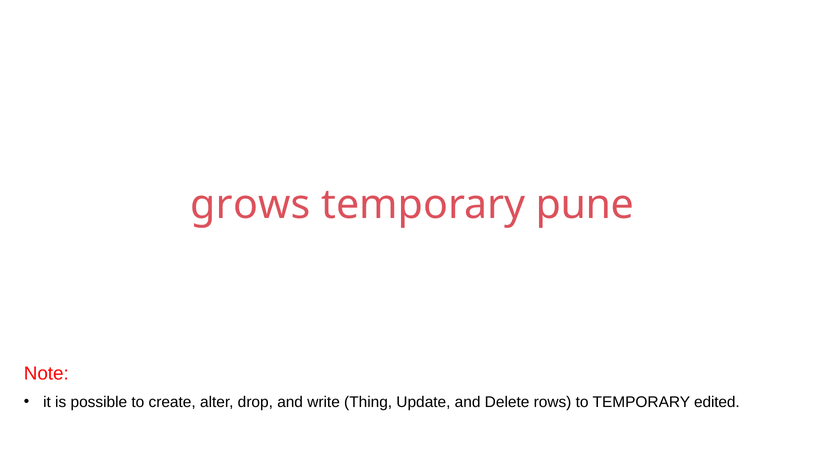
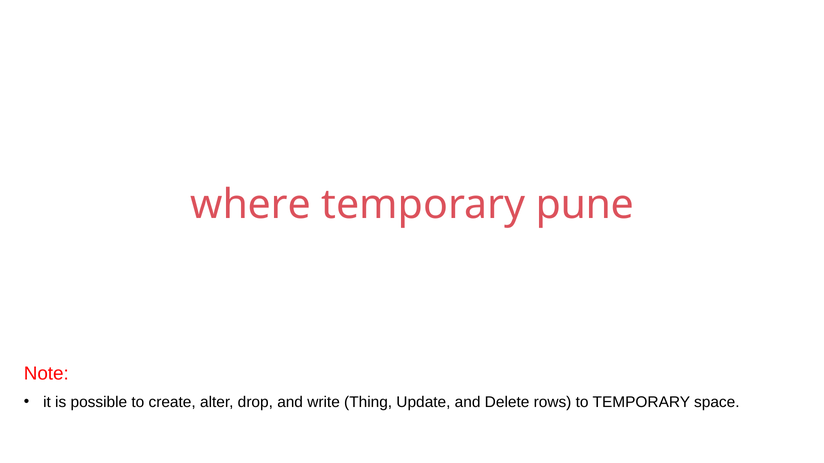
grows: grows -> where
edited: edited -> space
